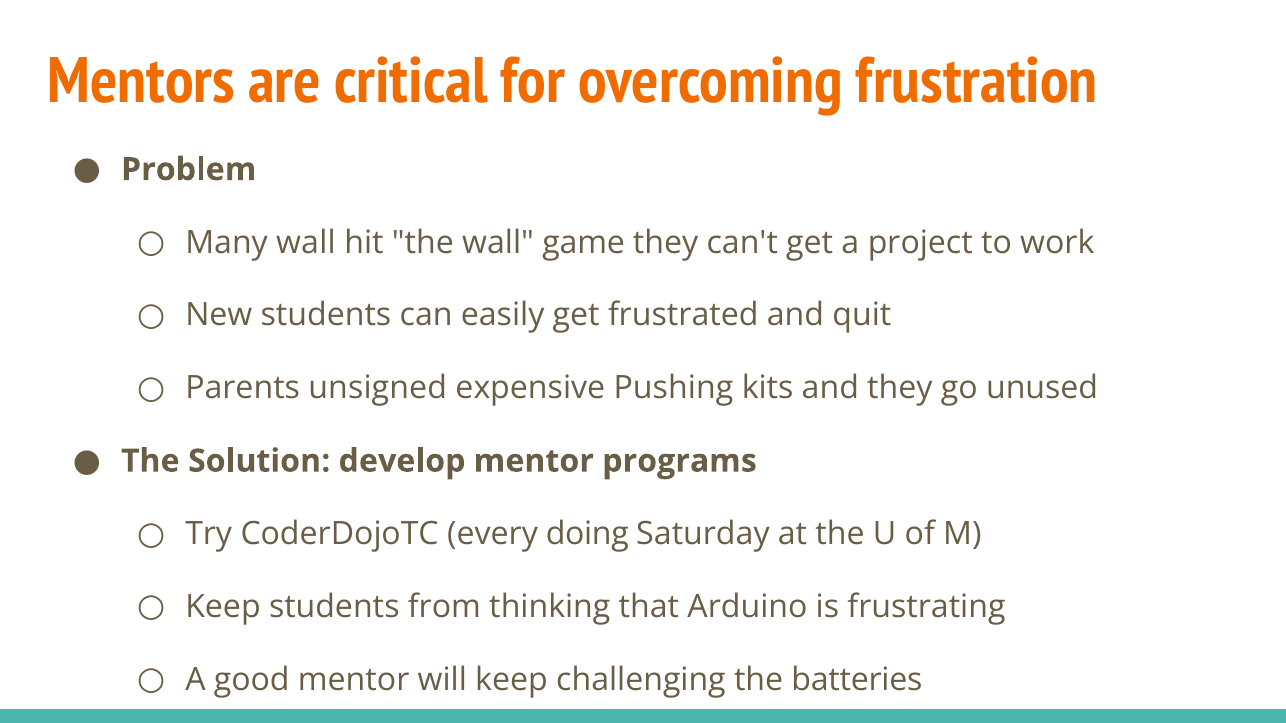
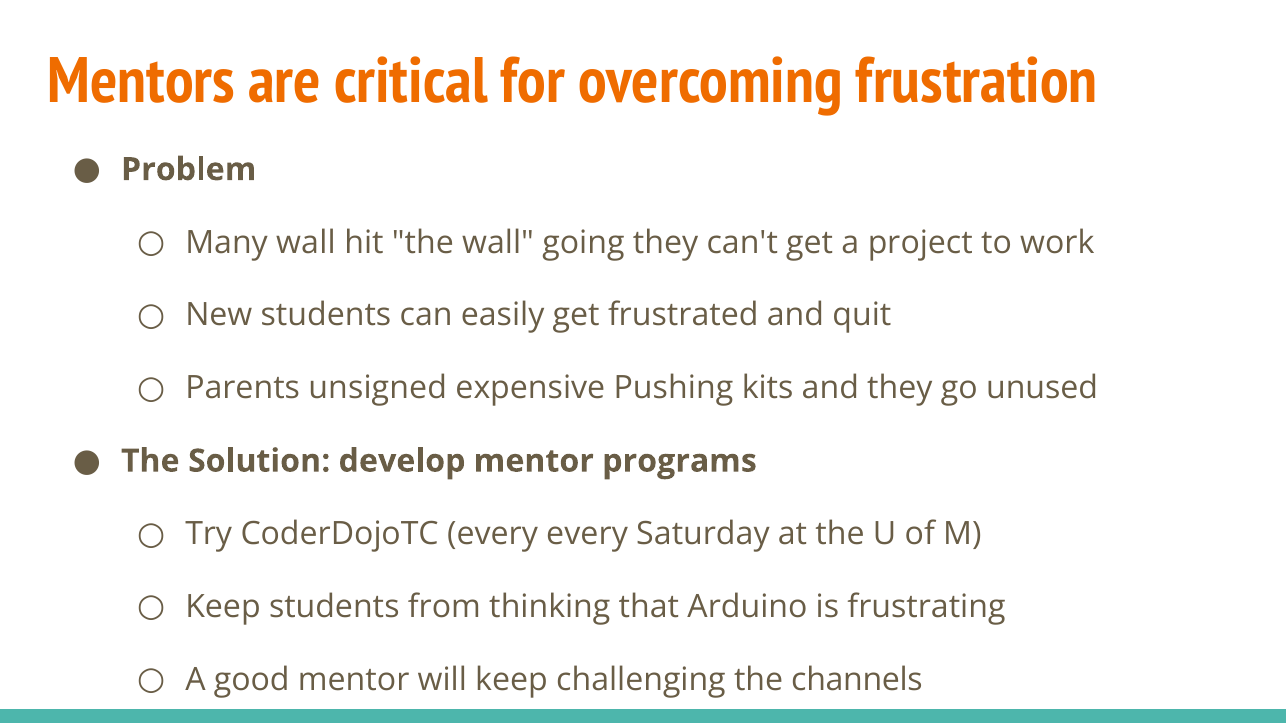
game: game -> going
every doing: doing -> every
batteries: batteries -> channels
